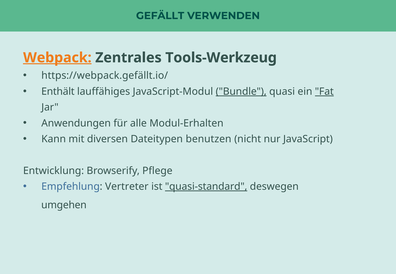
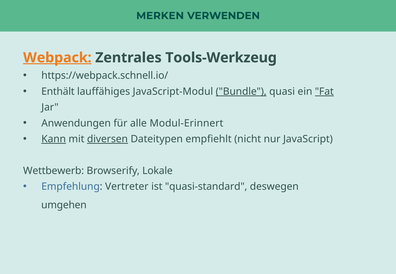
GEFÄLLT: GEFÄLLT -> MERKEN
https://webpack.gefällt.io/: https://webpack.gefällt.io/ -> https://webpack.schnell.io/
Modul-Erhalten: Modul-Erhalten -> Modul-Erinnert
Kann underline: none -> present
diversen underline: none -> present
benutzen: benutzen -> empfiehlt
Entwicklung: Entwicklung -> Wettbewerb
Pflege: Pflege -> Lokale
quasi-standard underline: present -> none
